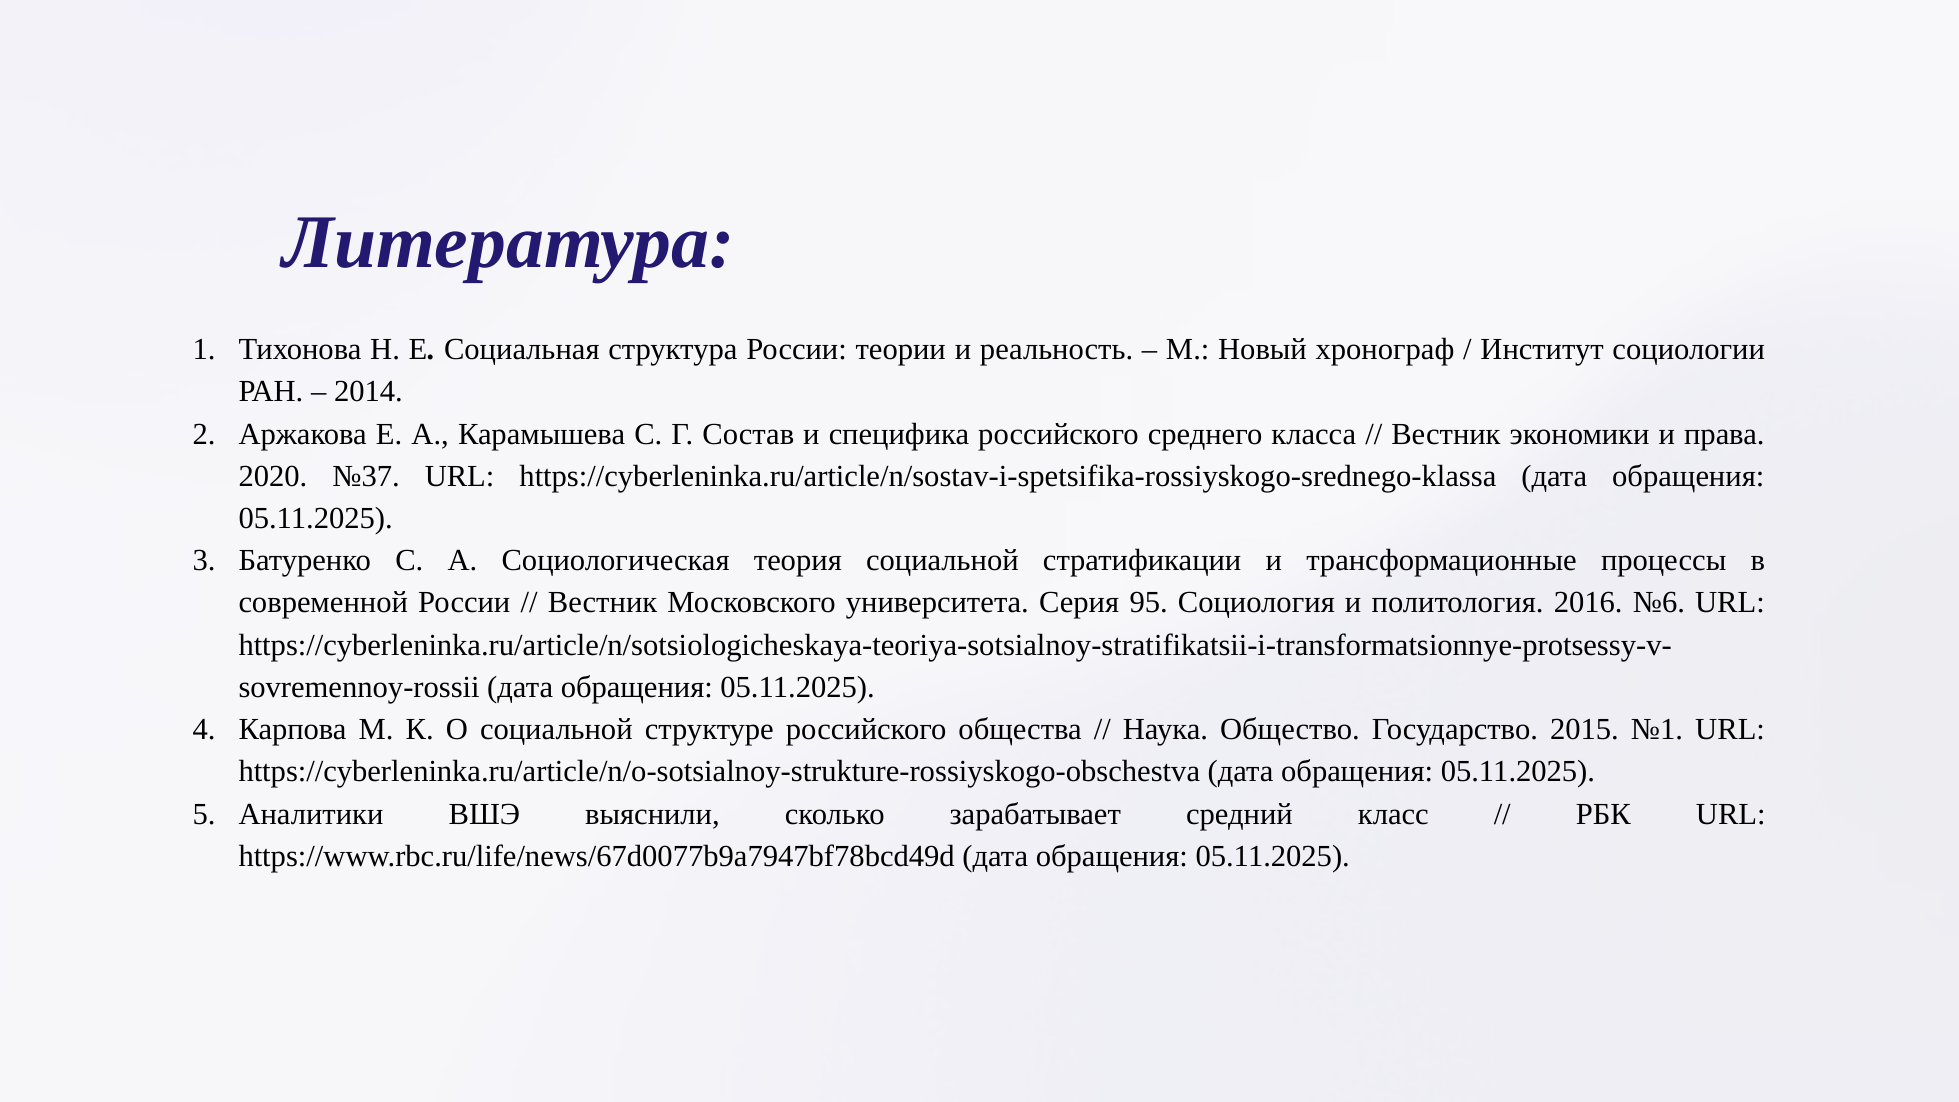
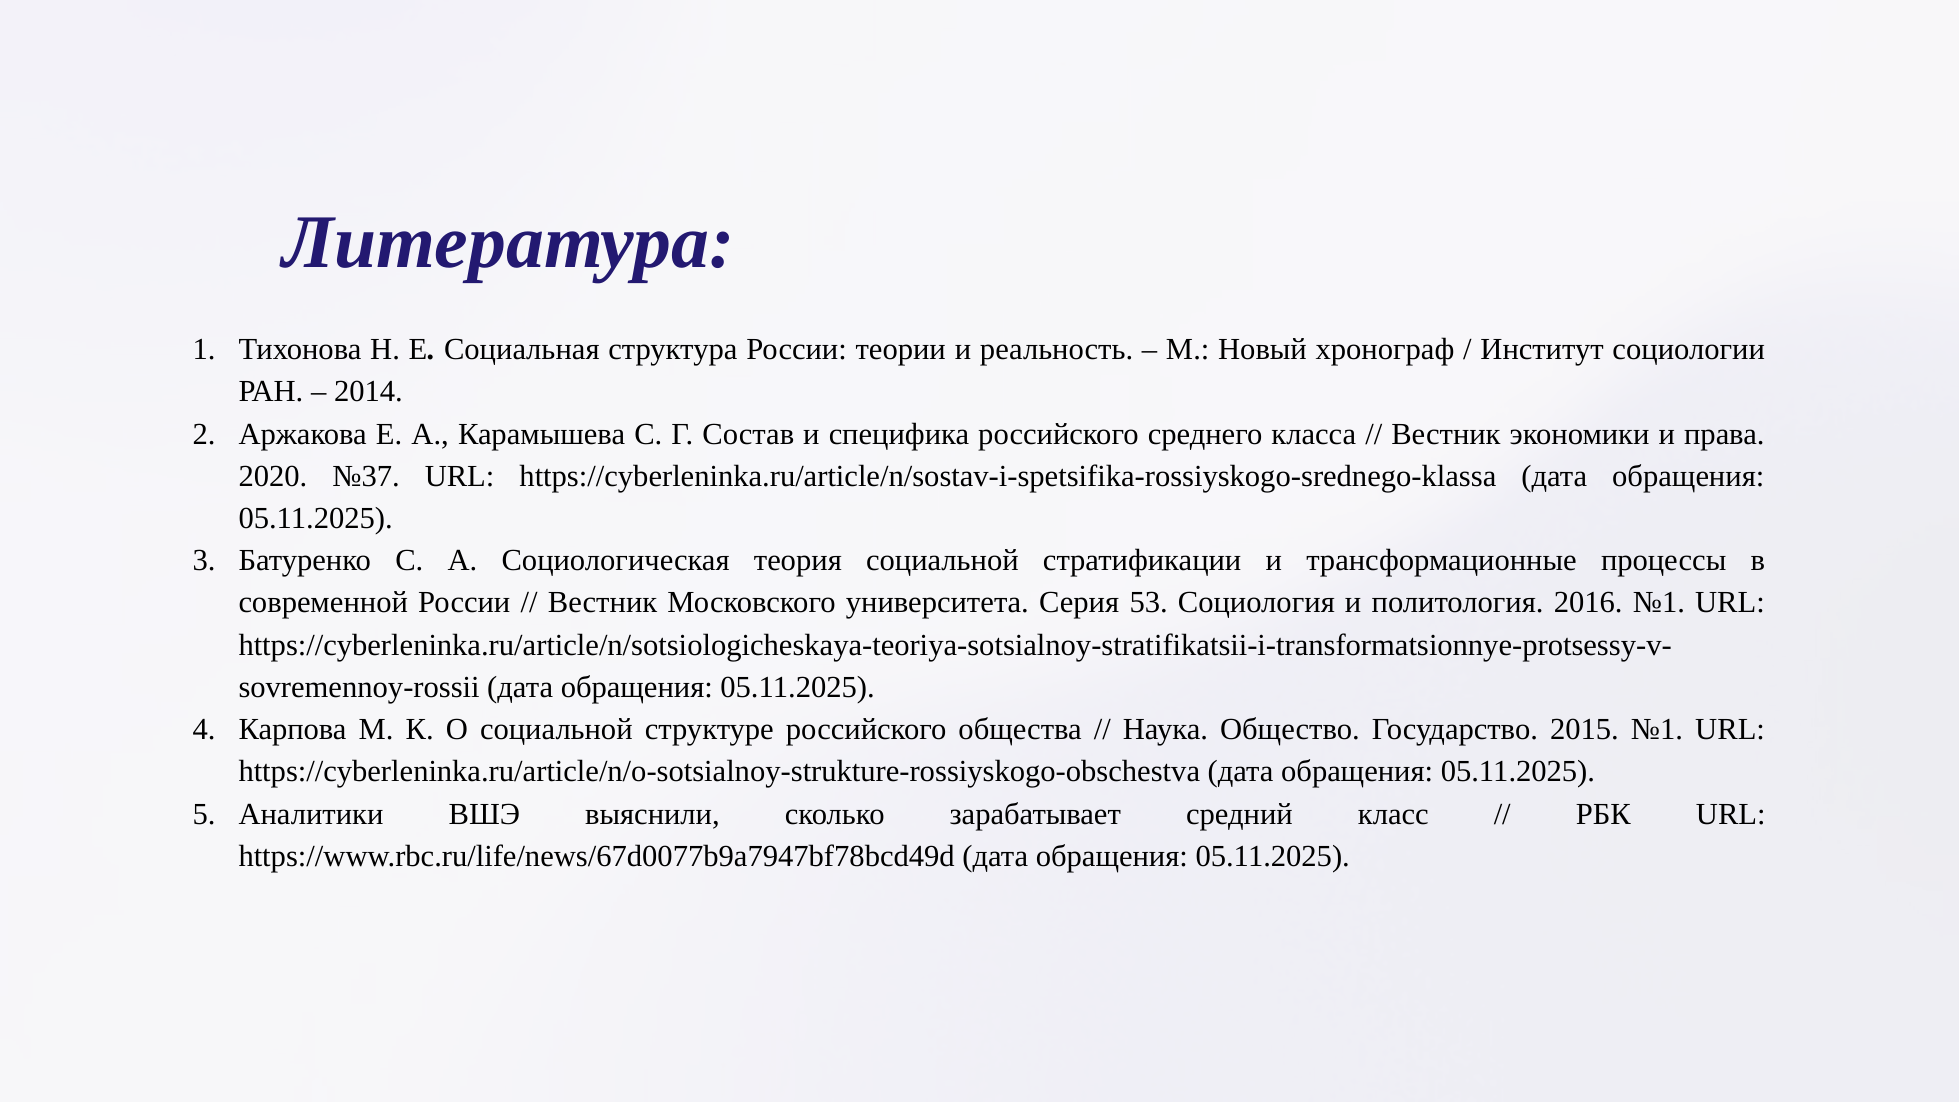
95: 95 -> 53
2016 №6: №6 -> №1
